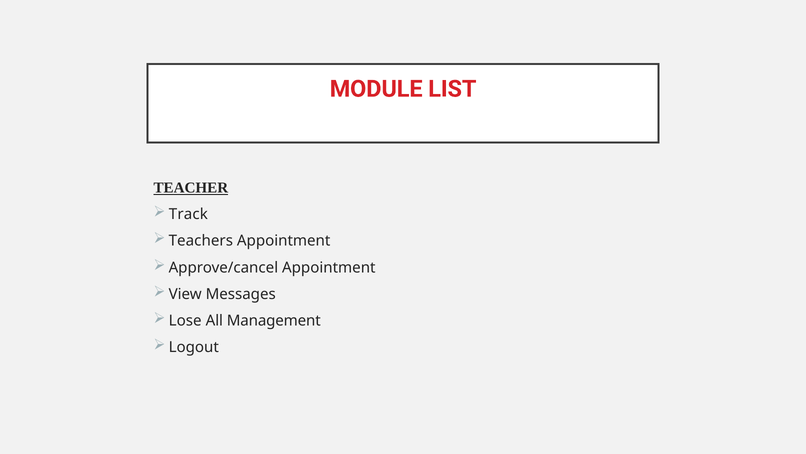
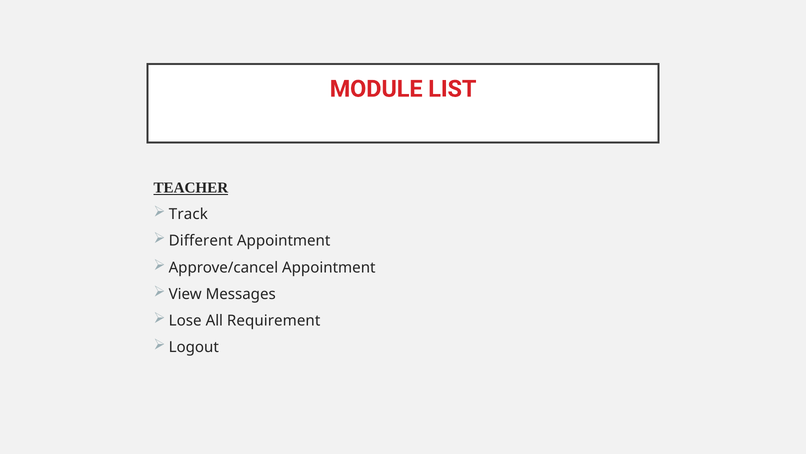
Teachers: Teachers -> Different
Management: Management -> Requirement
